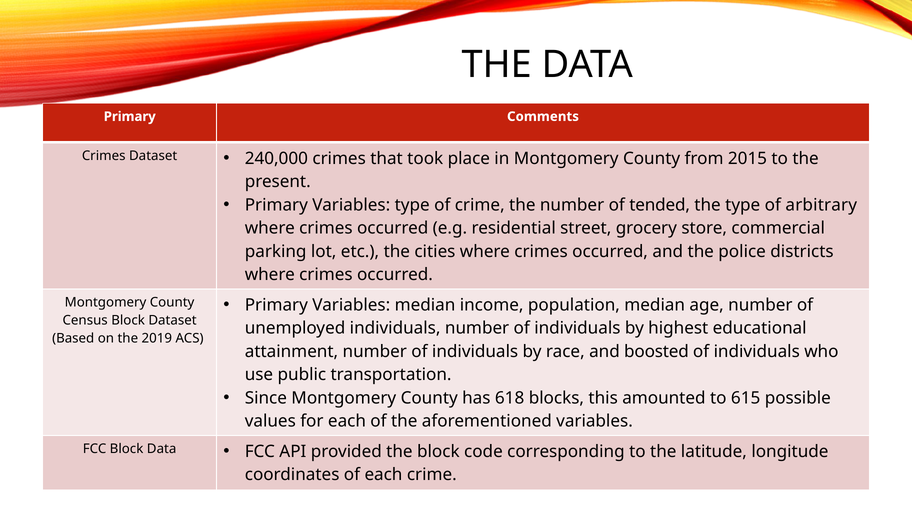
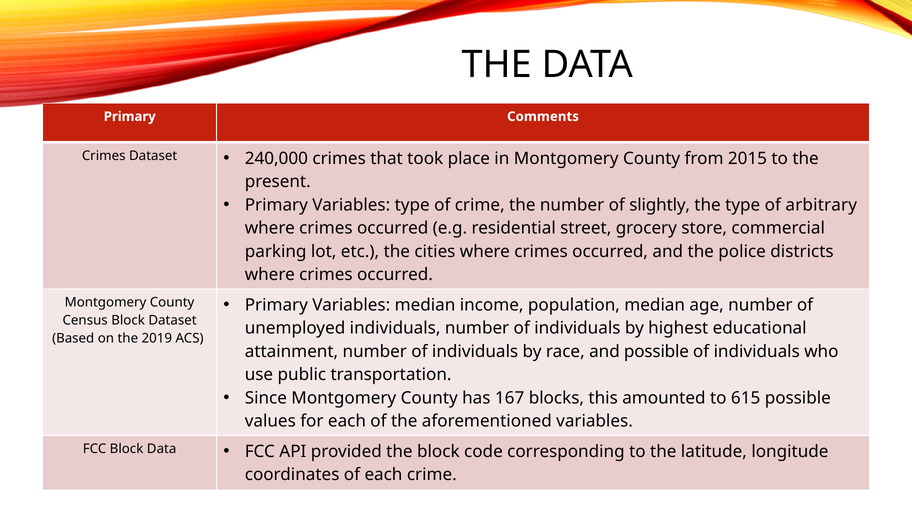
tended: tended -> slightly
and boosted: boosted -> possible
618: 618 -> 167
